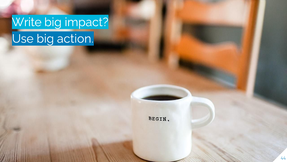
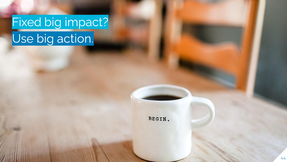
Write: Write -> Fixed
